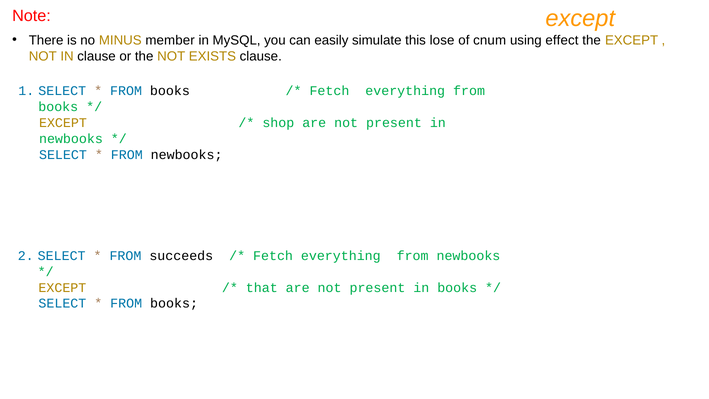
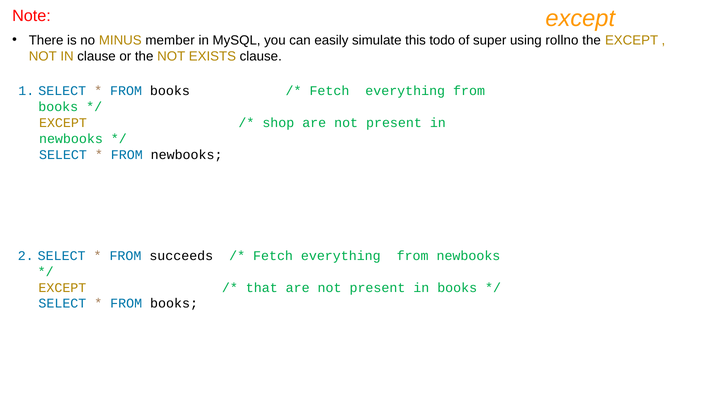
lose: lose -> todo
cnum: cnum -> super
effect: effect -> rollno
